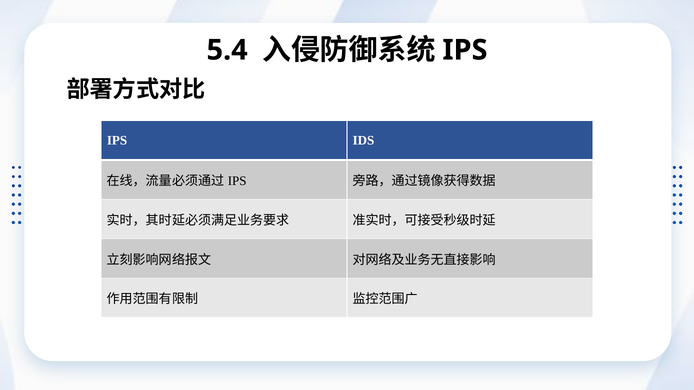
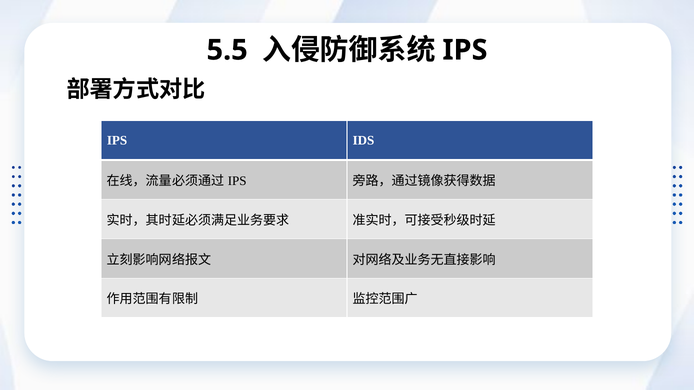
5.4: 5.4 -> 5.5
